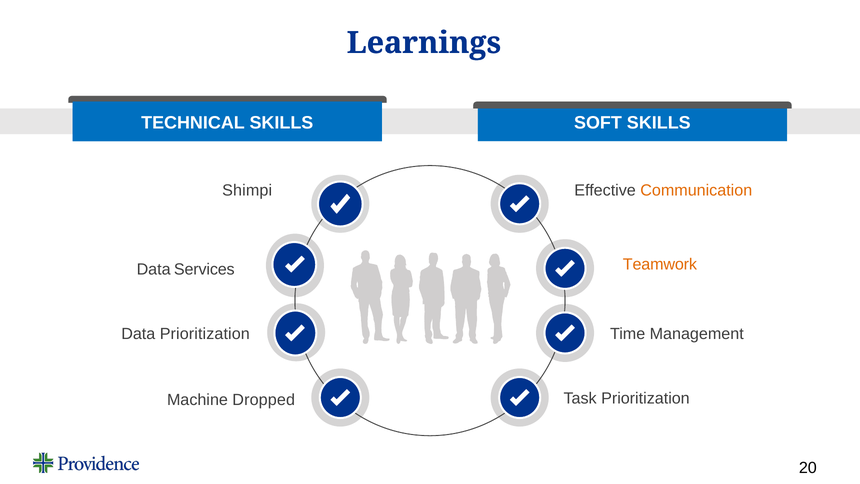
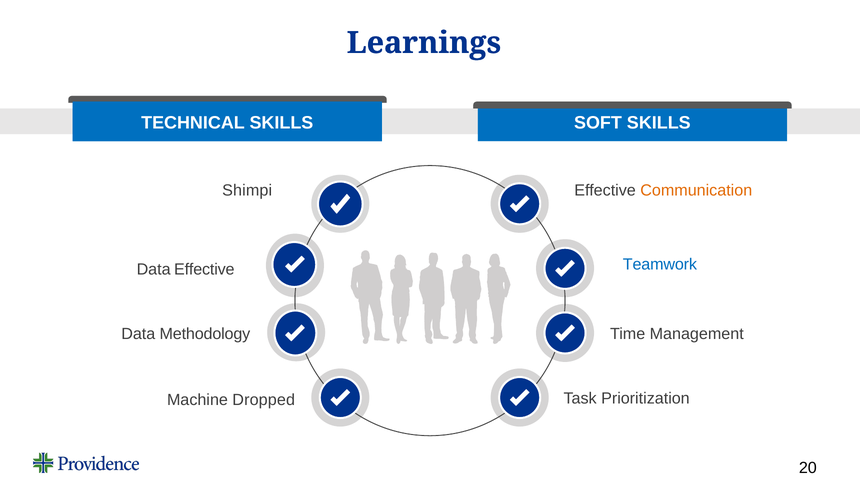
Teamwork colour: orange -> blue
Data Services: Services -> Effective
Data Prioritization: Prioritization -> Methodology
